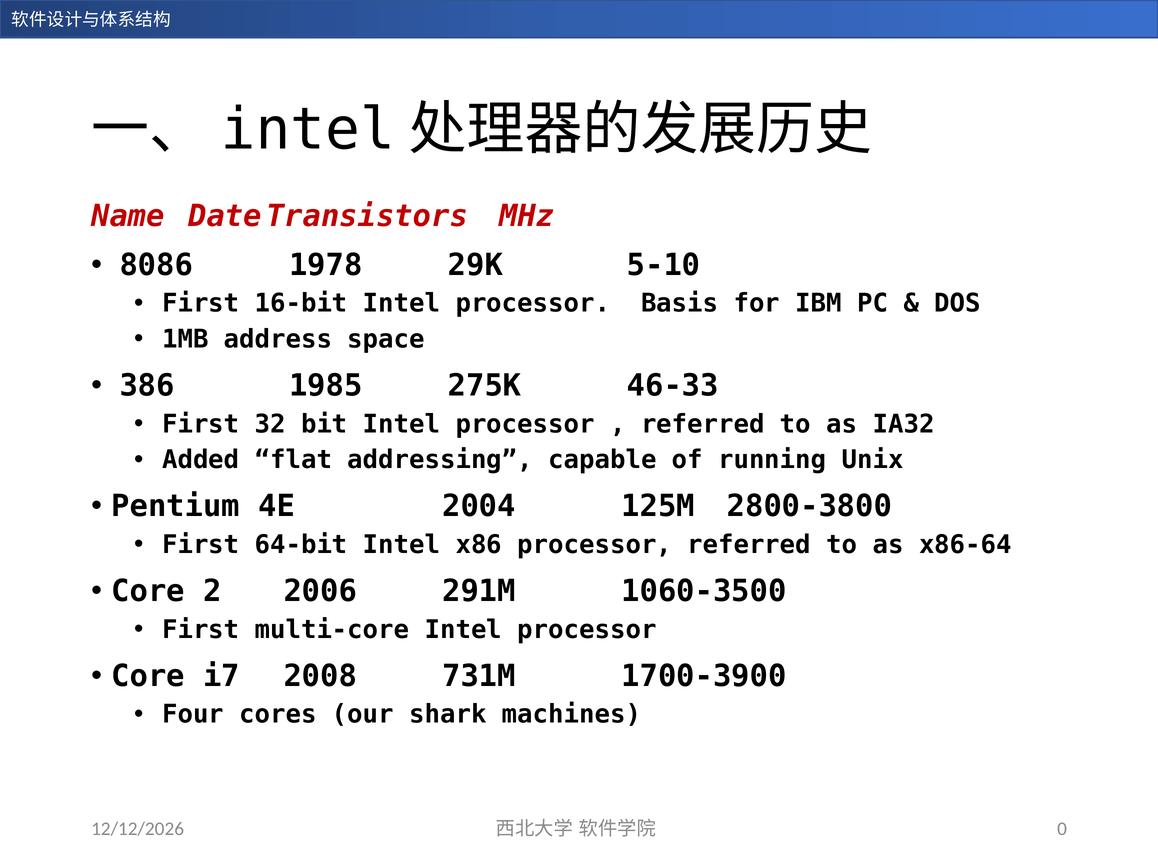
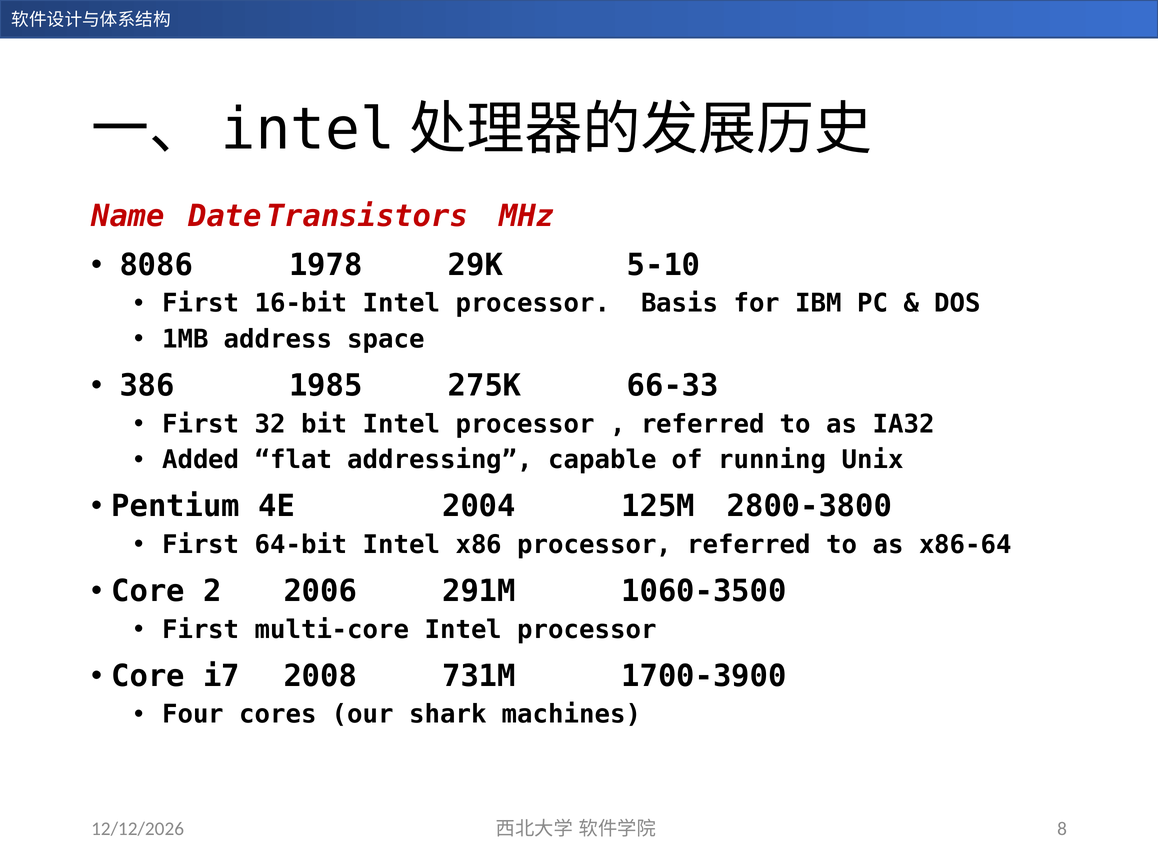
46-33: 46-33 -> 66-33
0: 0 -> 8
